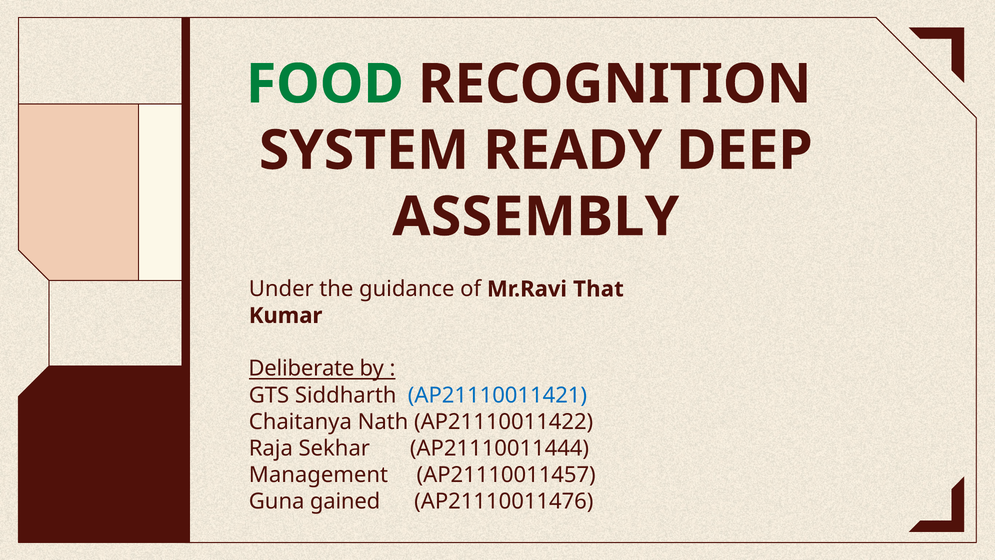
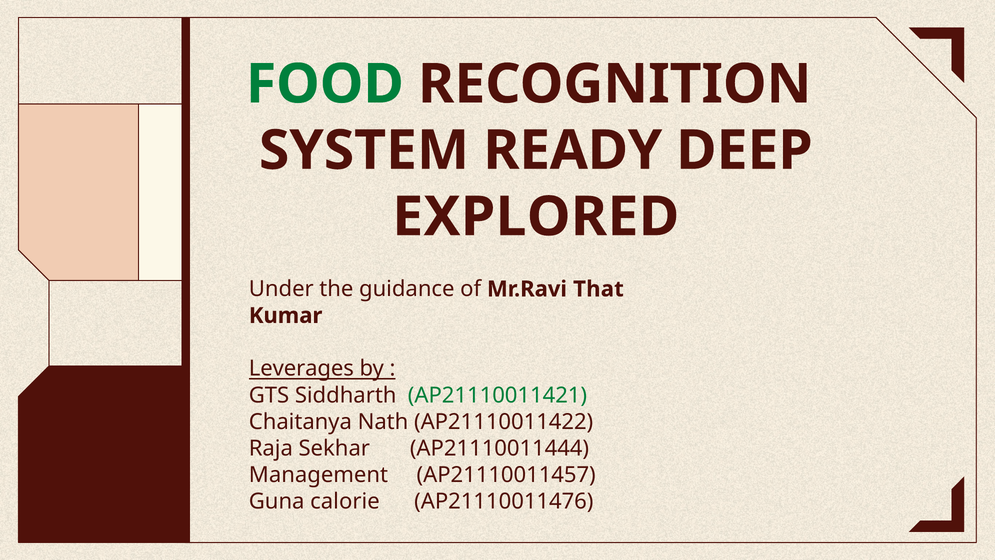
ASSEMBLY: ASSEMBLY -> EXPLORED
Deliberate: Deliberate -> Leverages
AP21110011421 colour: blue -> green
gained: gained -> calorie
